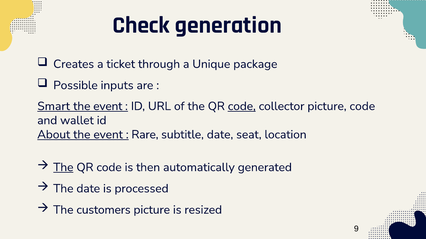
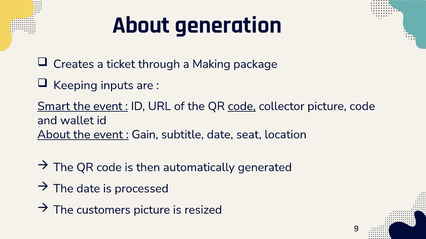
Check at (141, 25): Check -> About
Unique: Unique -> Making
Possible: Possible -> Keeping
Rare: Rare -> Gain
The at (63, 168) underline: present -> none
